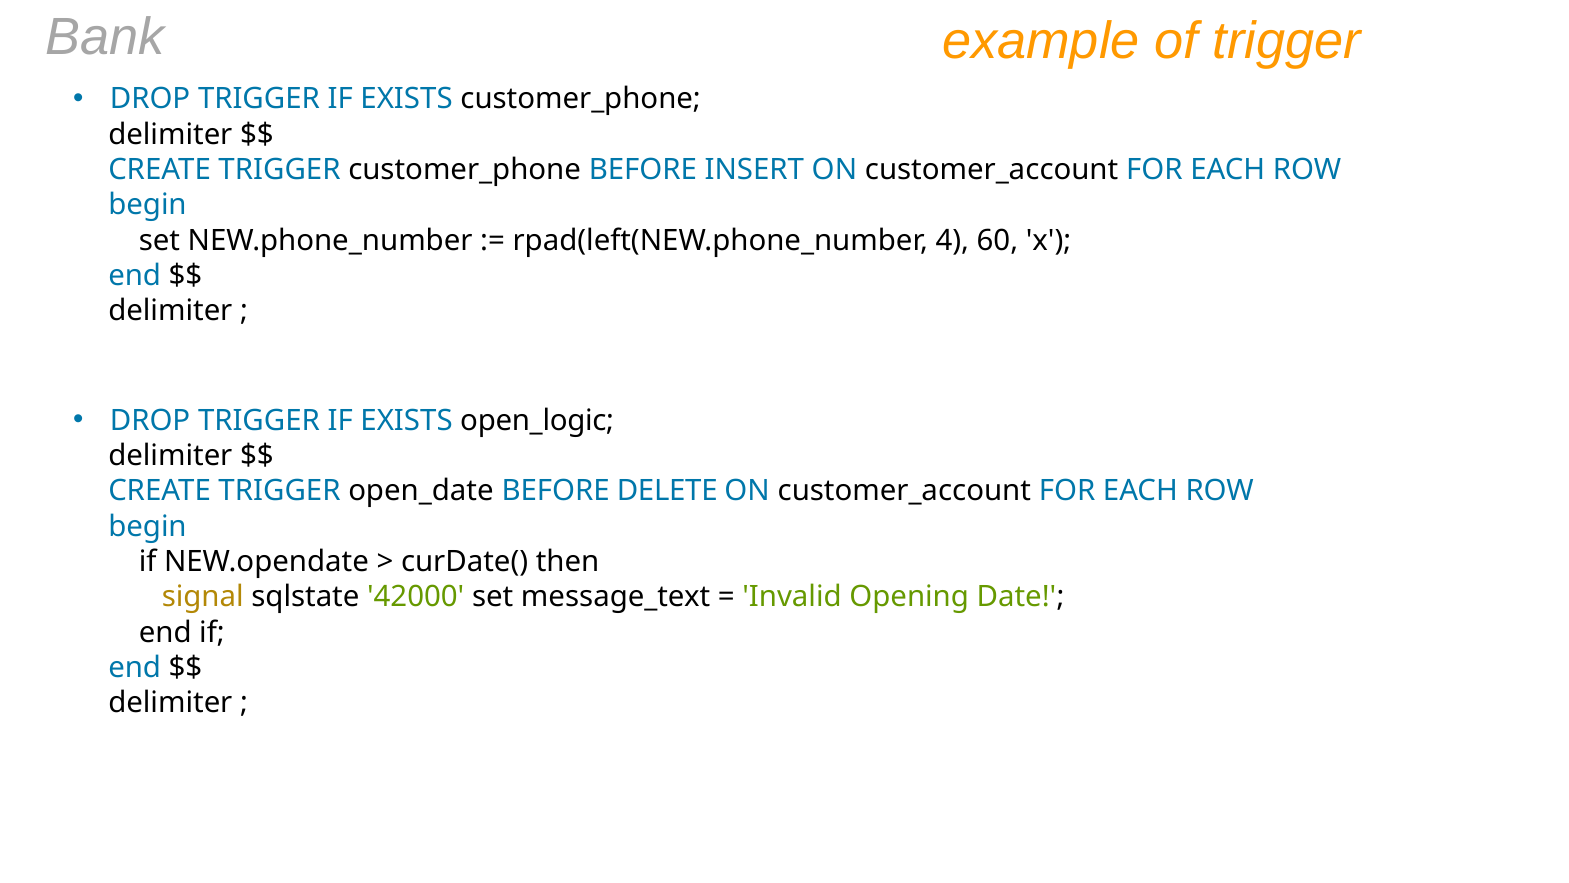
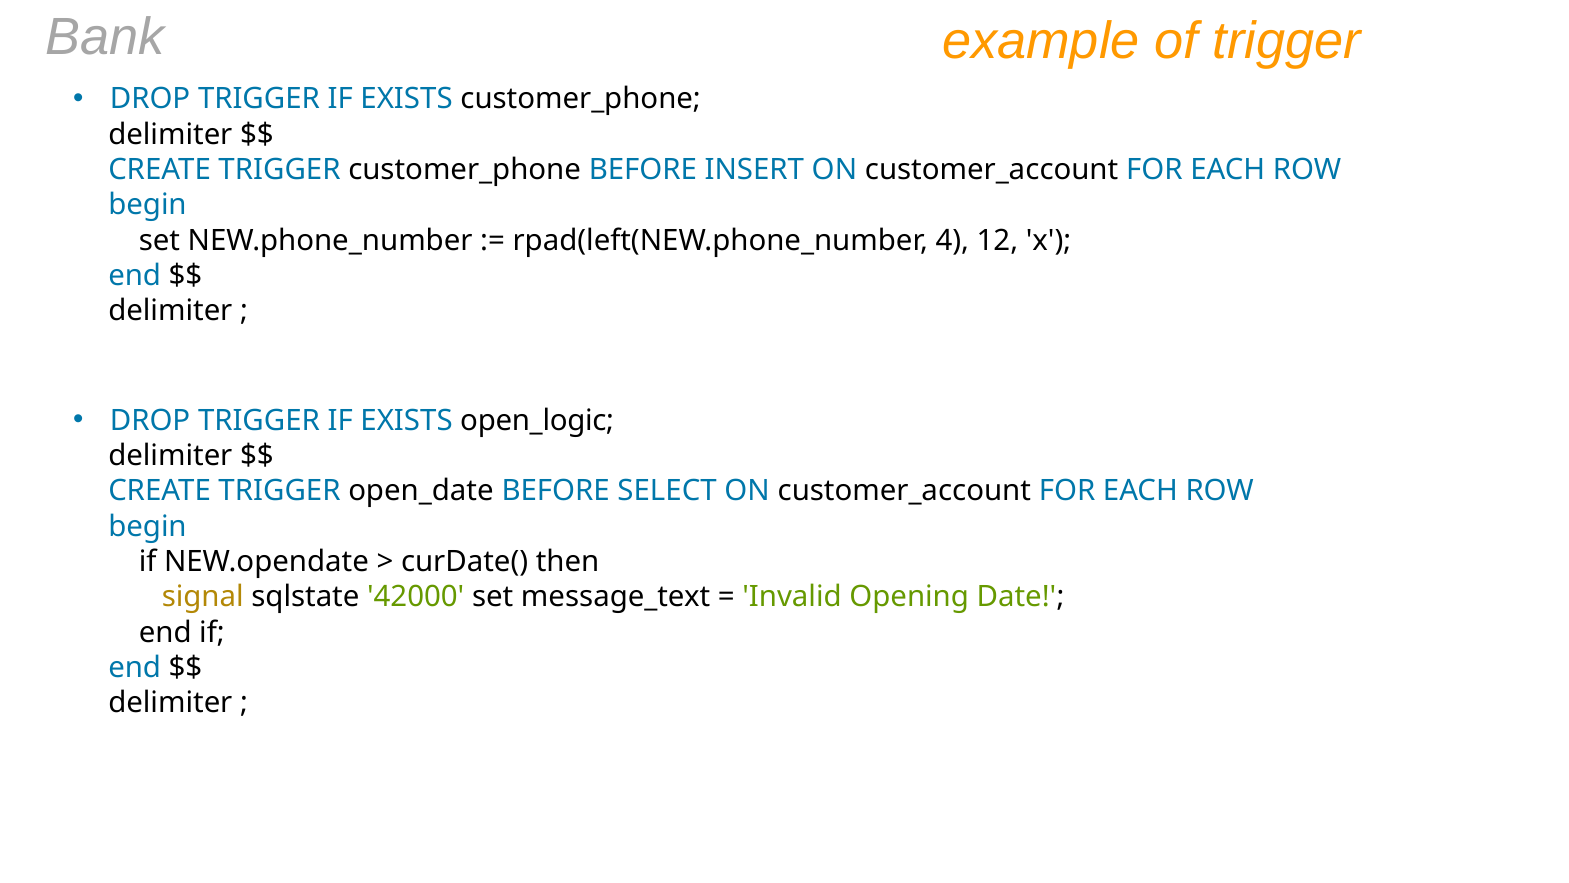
60: 60 -> 12
DELETE: DELETE -> SELECT
